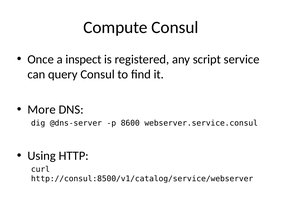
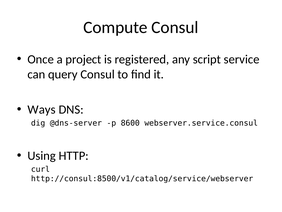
inspect: inspect -> project
More: More -> Ways
